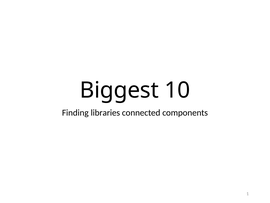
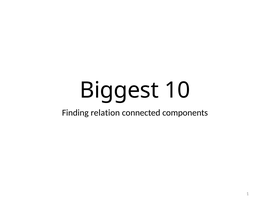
libraries: libraries -> relation
